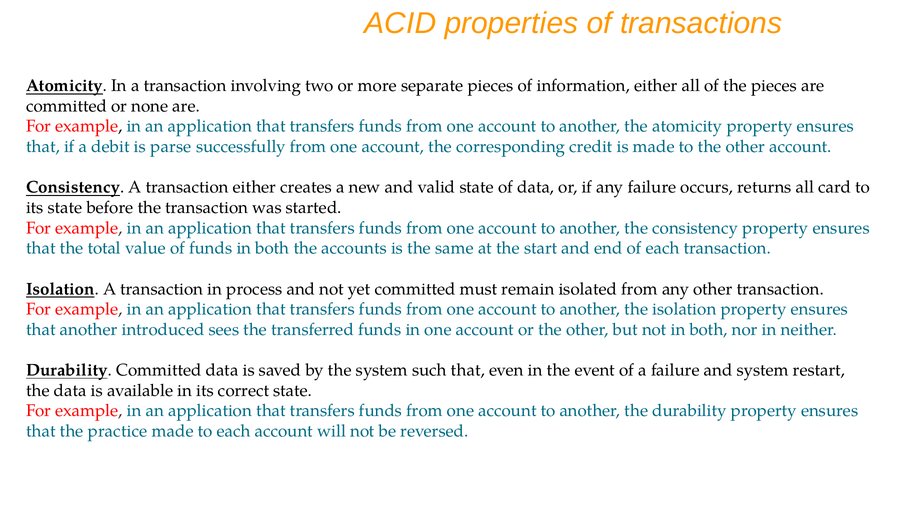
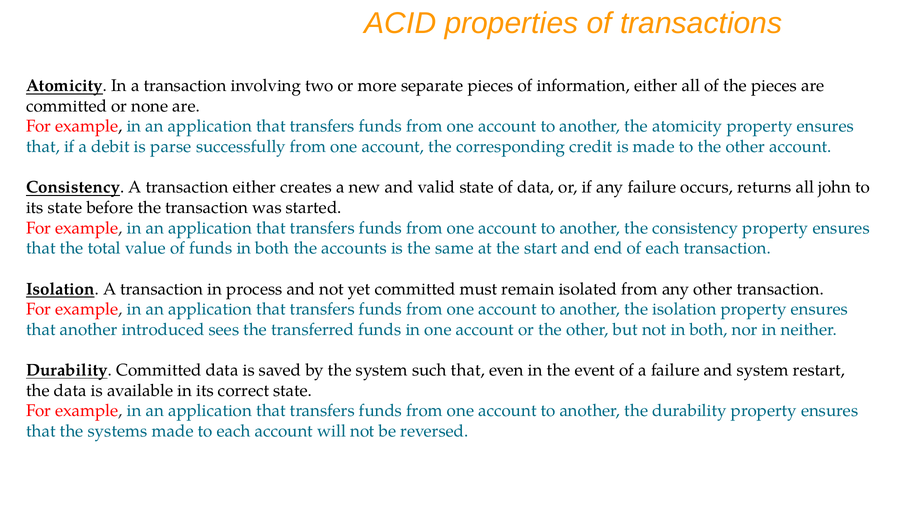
card: card -> john
practice: practice -> systems
